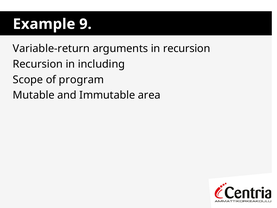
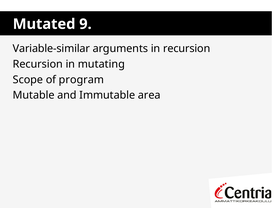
Example: Example -> Mutated
Variable-return: Variable-return -> Variable-similar
including: including -> mutating
